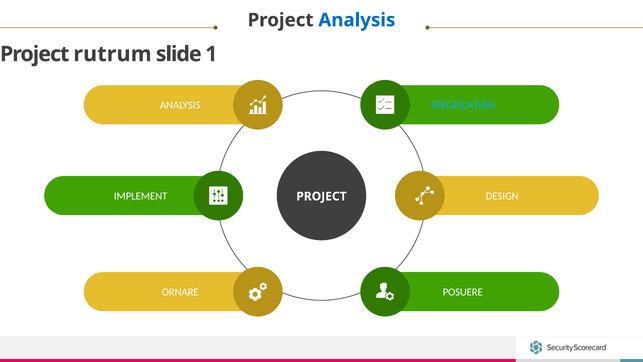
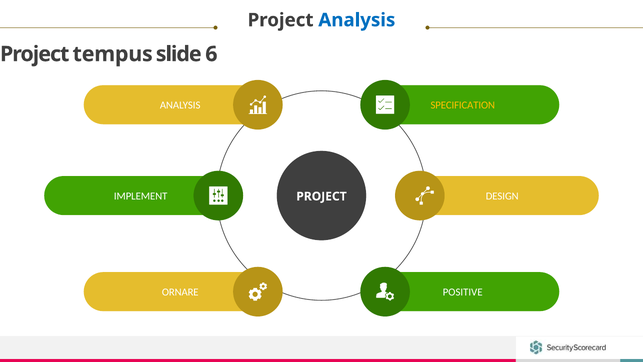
rutrum: rutrum -> tempus
1: 1 -> 6
SPECIFICATION colour: light blue -> yellow
POSUERE: POSUERE -> POSITIVE
